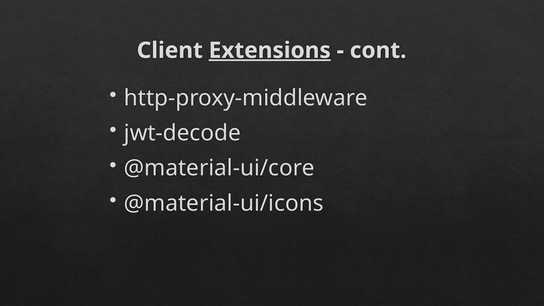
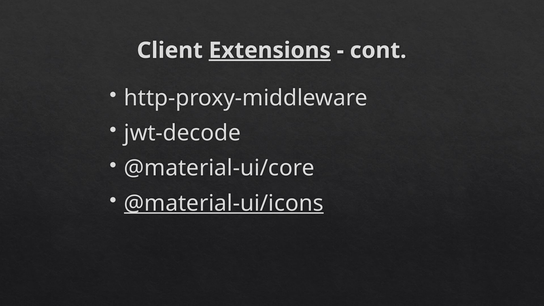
@material-ui/icons underline: none -> present
